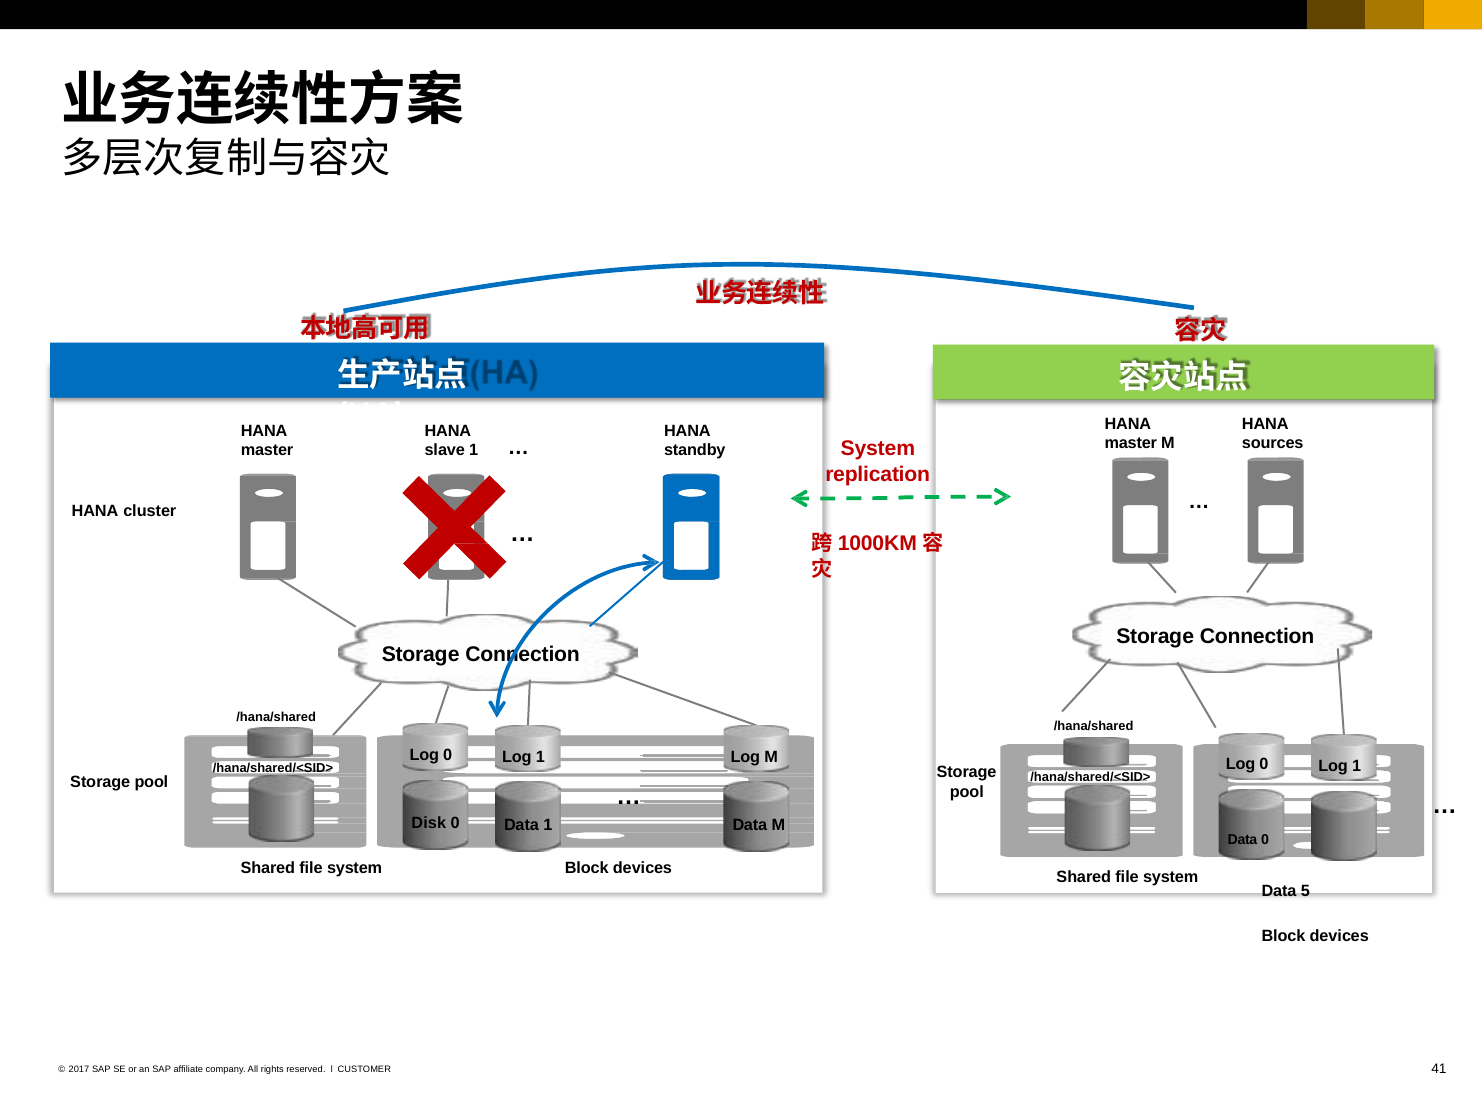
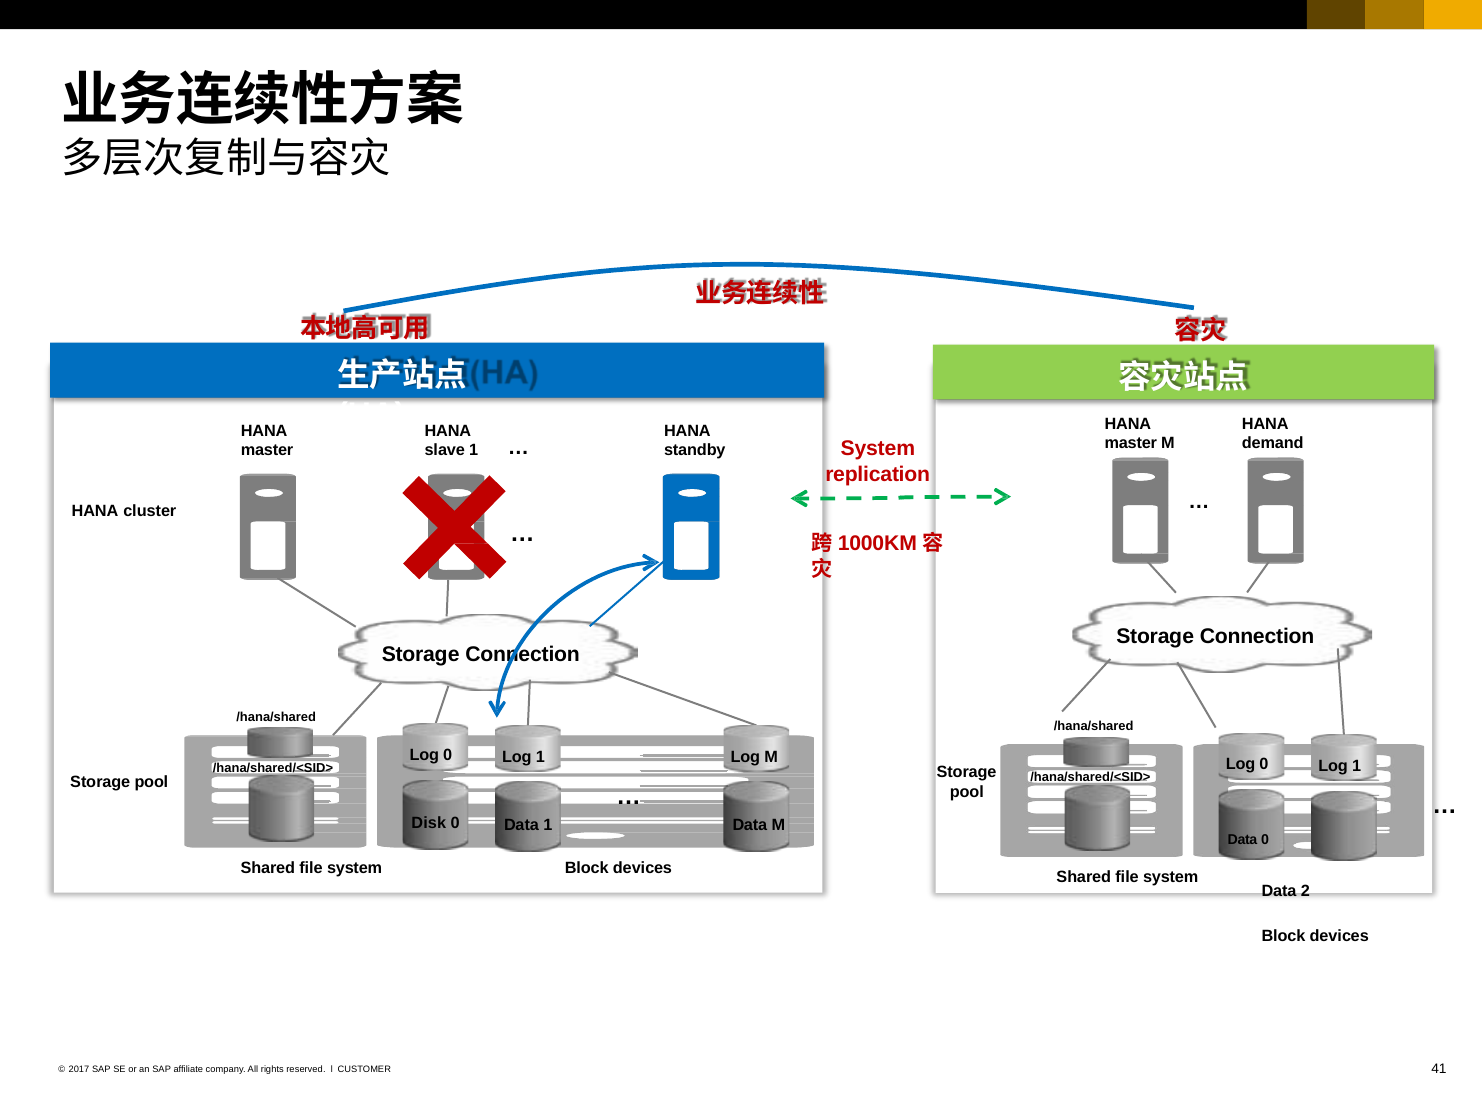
sources: sources -> demand
5: 5 -> 2
